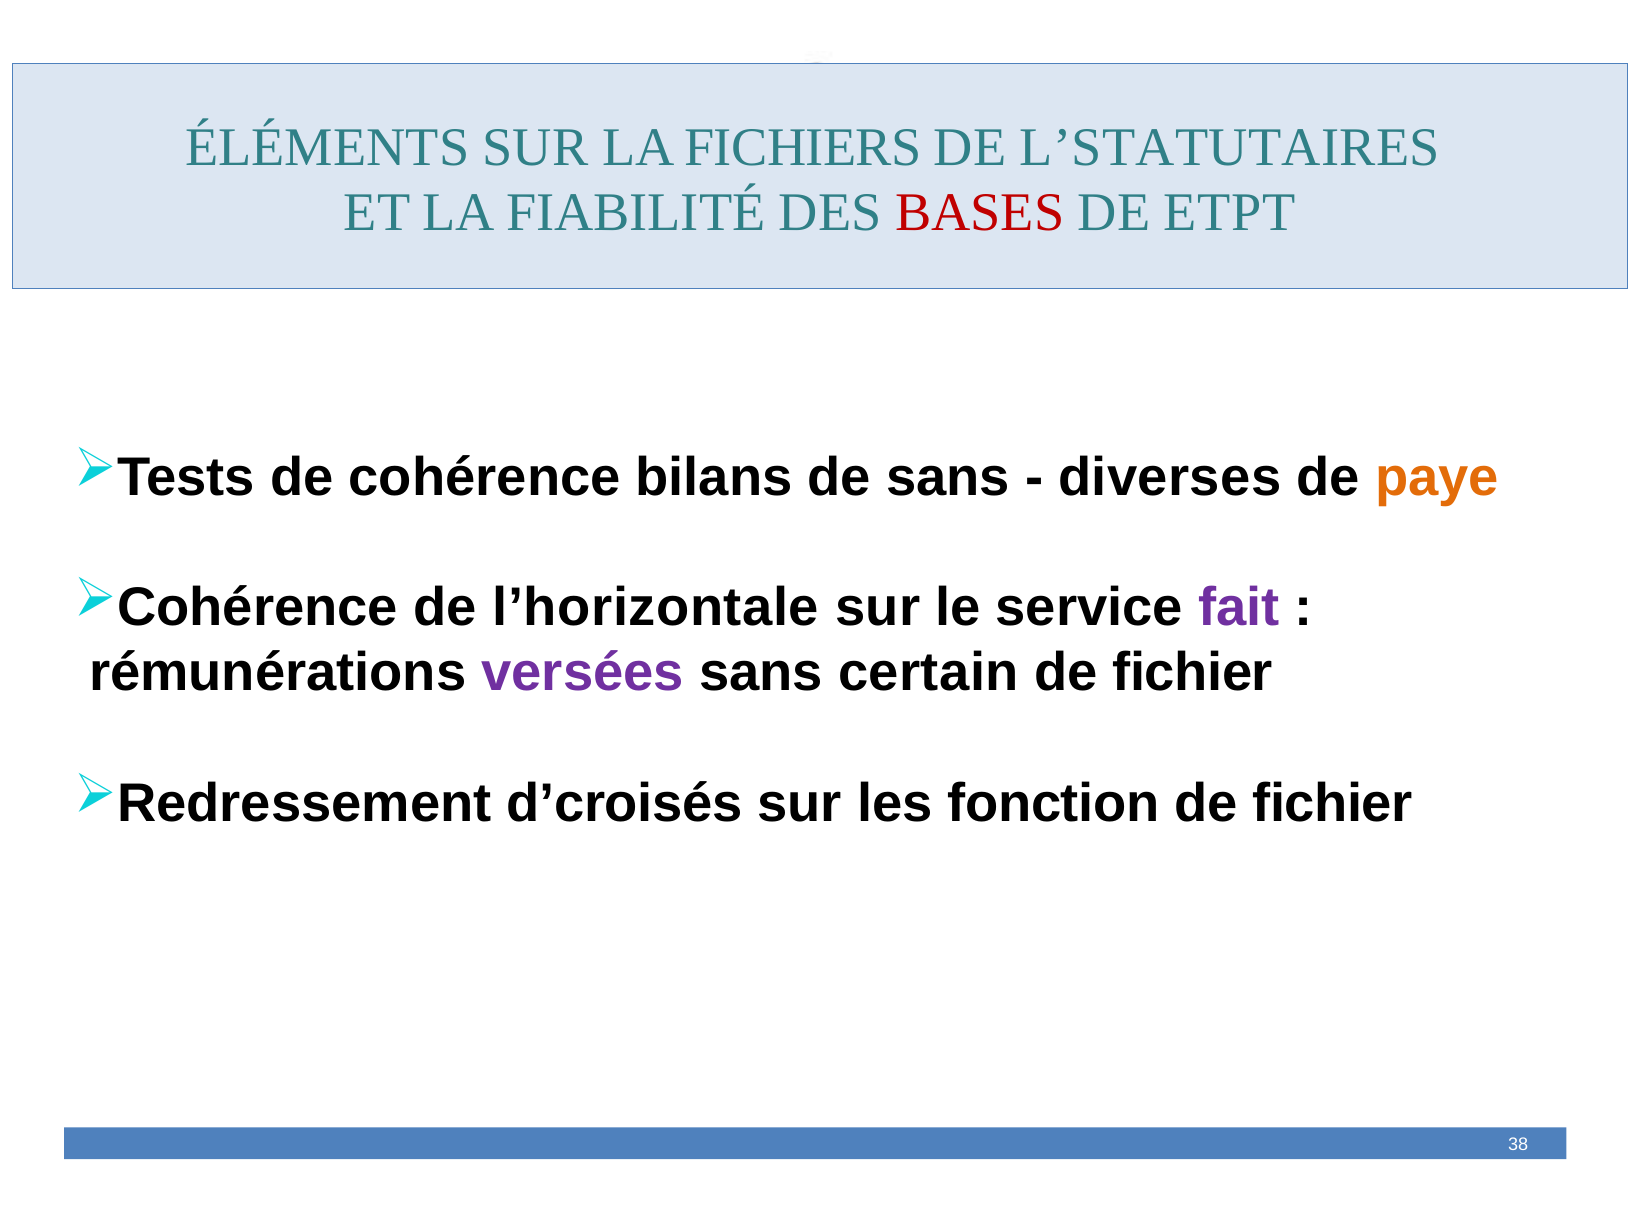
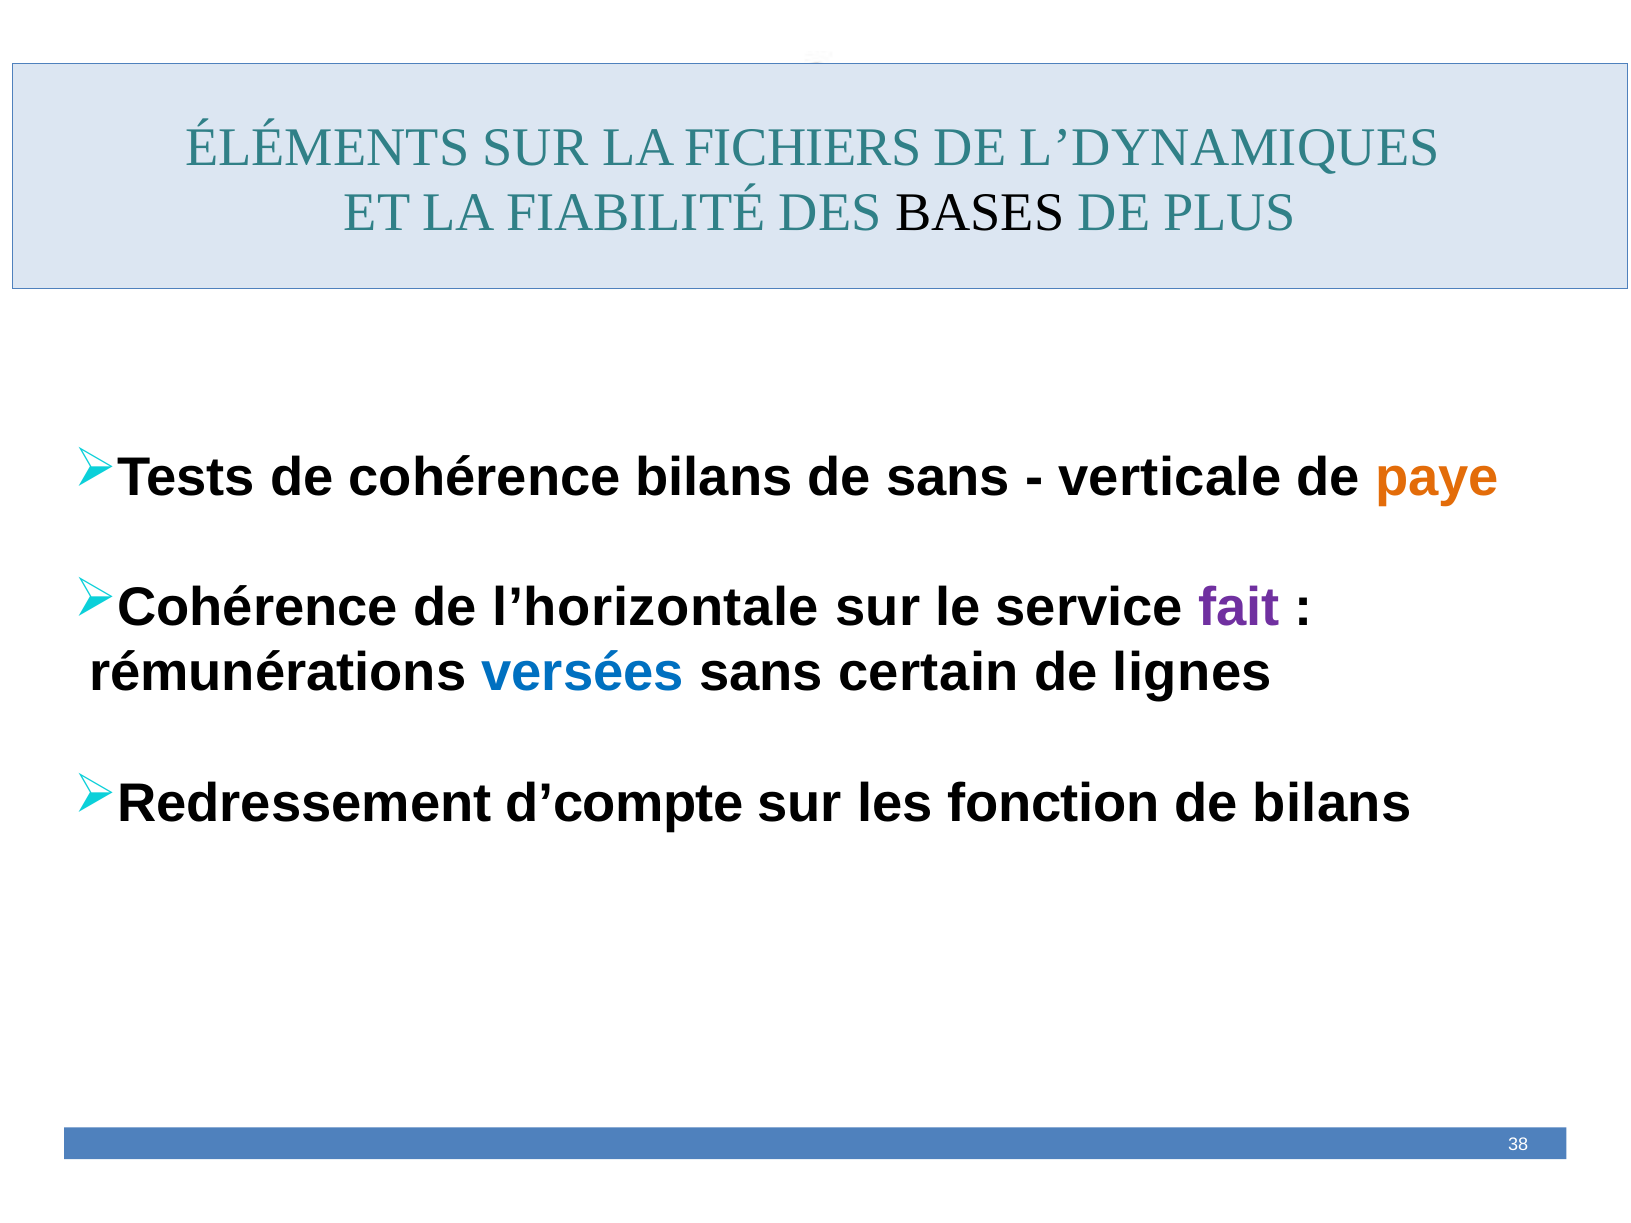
L’STATUTAIRES: L’STATUTAIRES -> L’DYNAMIQUES
BASES colour: red -> black
ETPT: ETPT -> PLUS
diverses: diverses -> verticale
versées colour: purple -> blue
fichier at (1193, 673): fichier -> lignes
d’croisés: d’croisés -> d’compte
fichier at (1333, 804): fichier -> bilans
